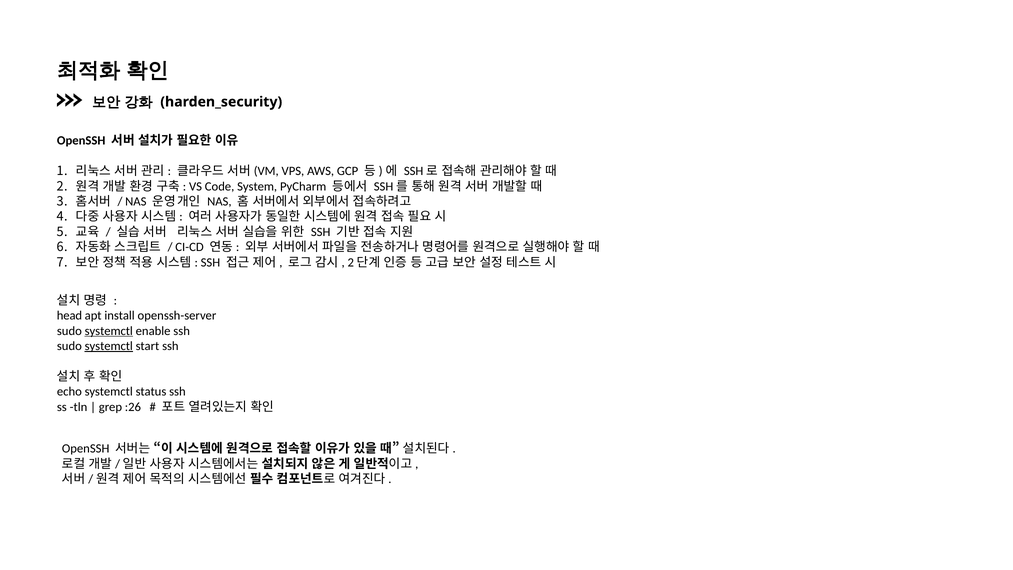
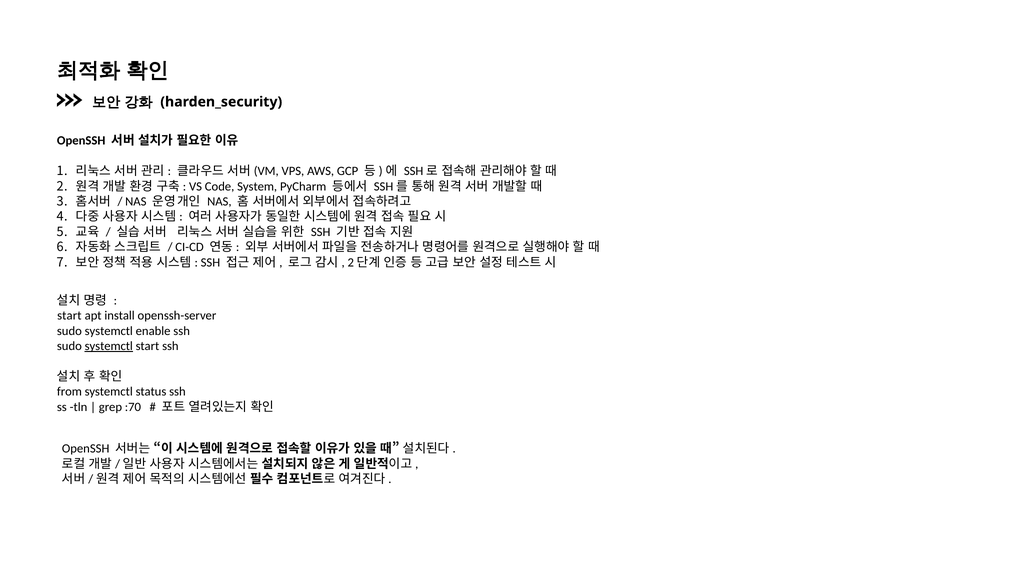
head at (69, 316): head -> start
systemctl at (109, 331) underline: present -> none
echo: echo -> from
:26: :26 -> :70
